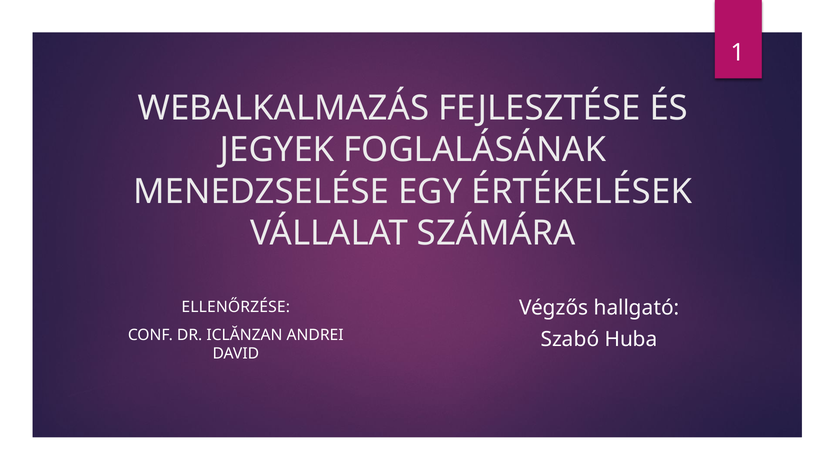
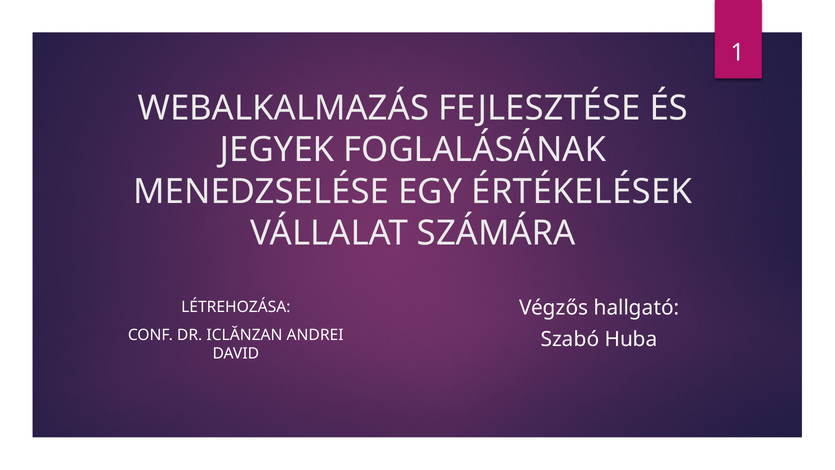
ELLENŐRZÉSE: ELLENŐRZÉSE -> LÉTREHOZÁSA
